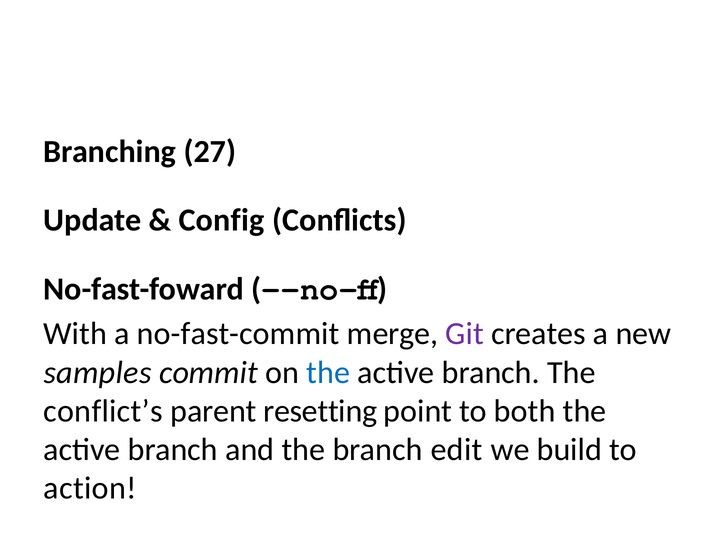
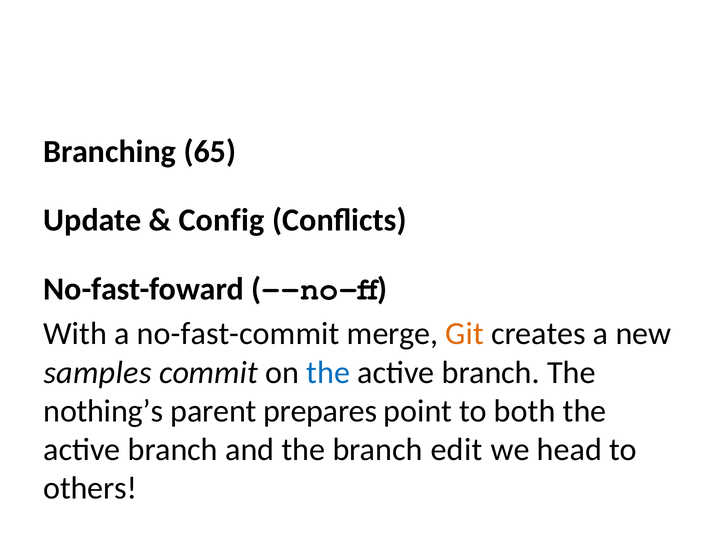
27: 27 -> 65
Git colour: purple -> orange
conflict’s: conflict’s -> nothing’s
resetting: resetting -> prepares
build: build -> head
action: action -> others
